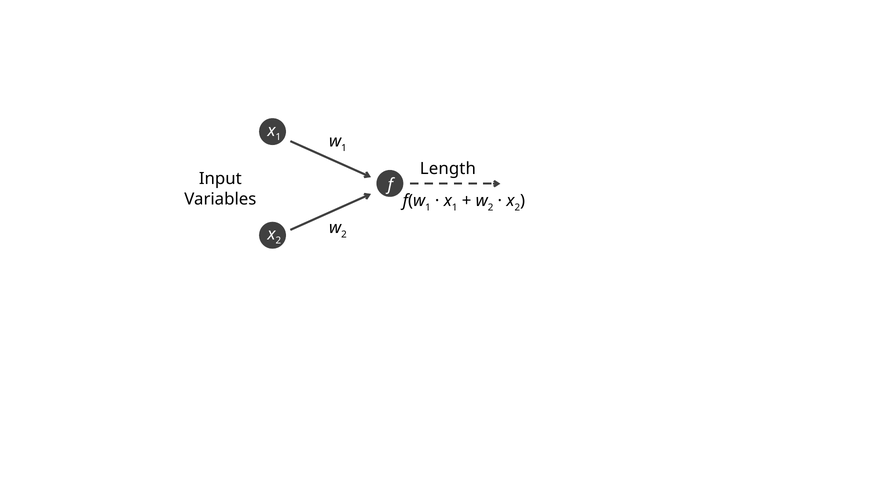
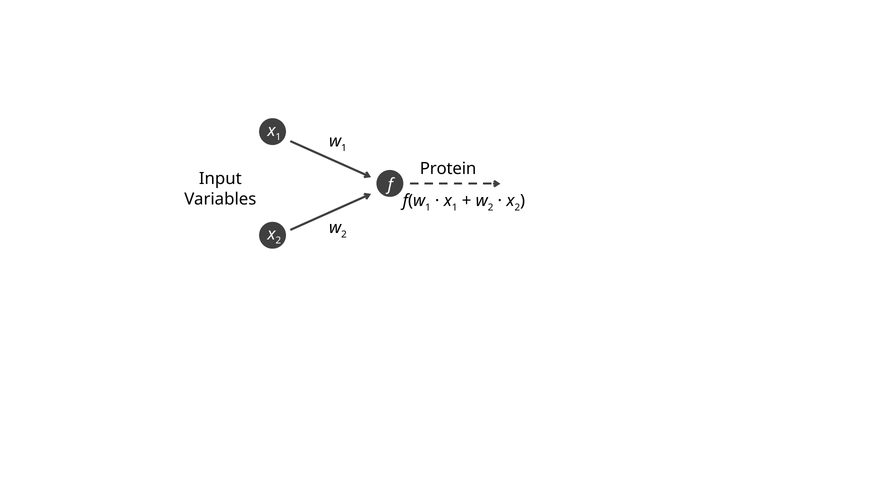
Length: Length -> Protein
